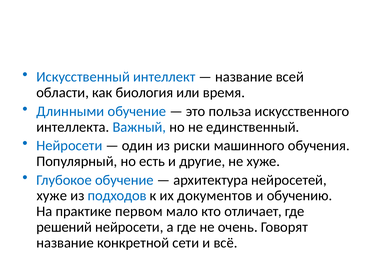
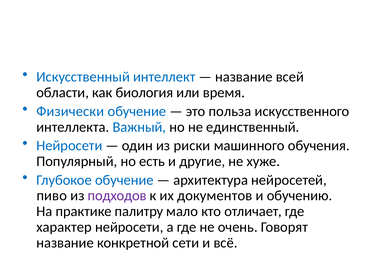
Длинными: Длинными -> Физически
хуже at (52, 195): хуже -> пиво
подходов colour: blue -> purple
первом: первом -> палитру
решений: решений -> характер
